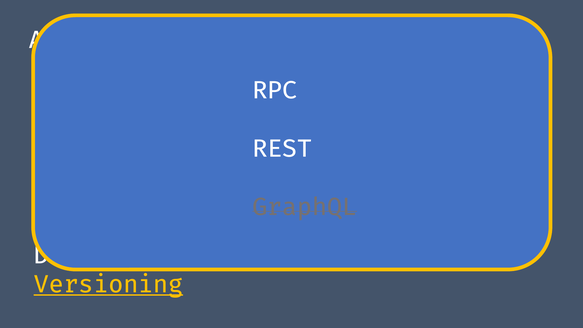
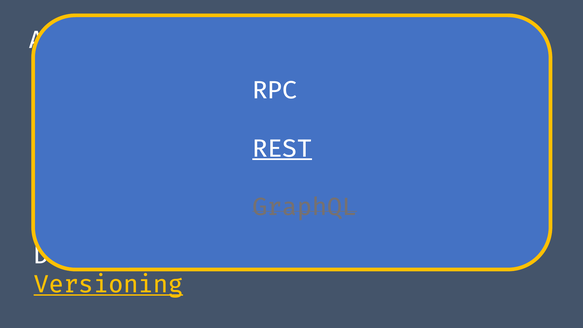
REST underline: none -> present
